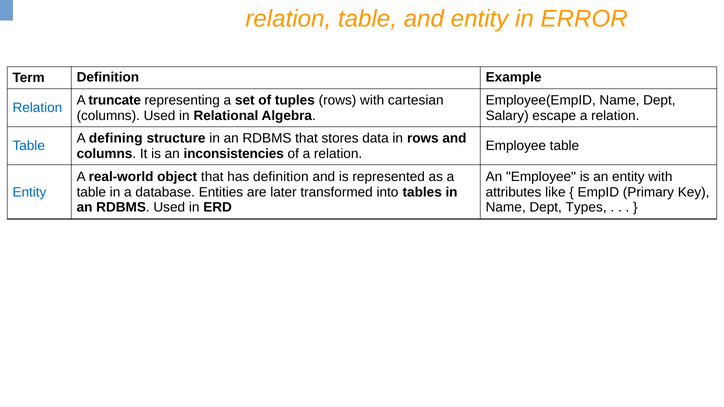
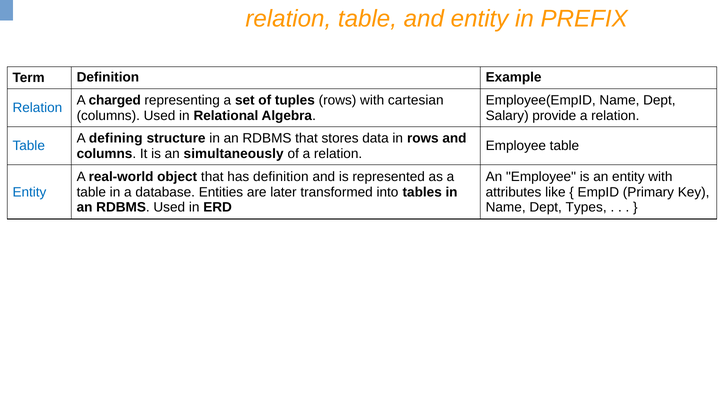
ERROR: ERROR -> PREFIX
truncate: truncate -> charged
escape: escape -> provide
inconsistencies: inconsistencies -> simultaneously
